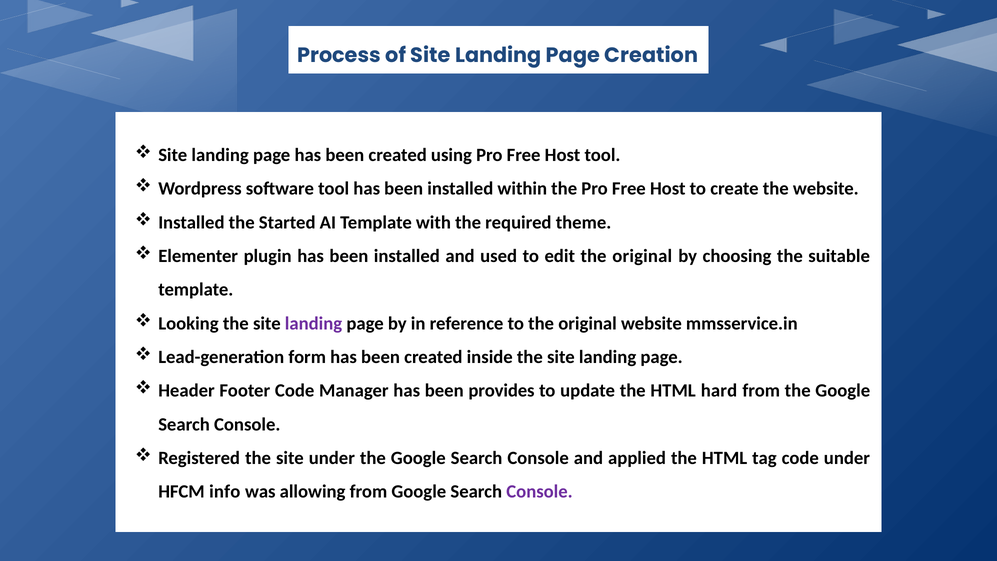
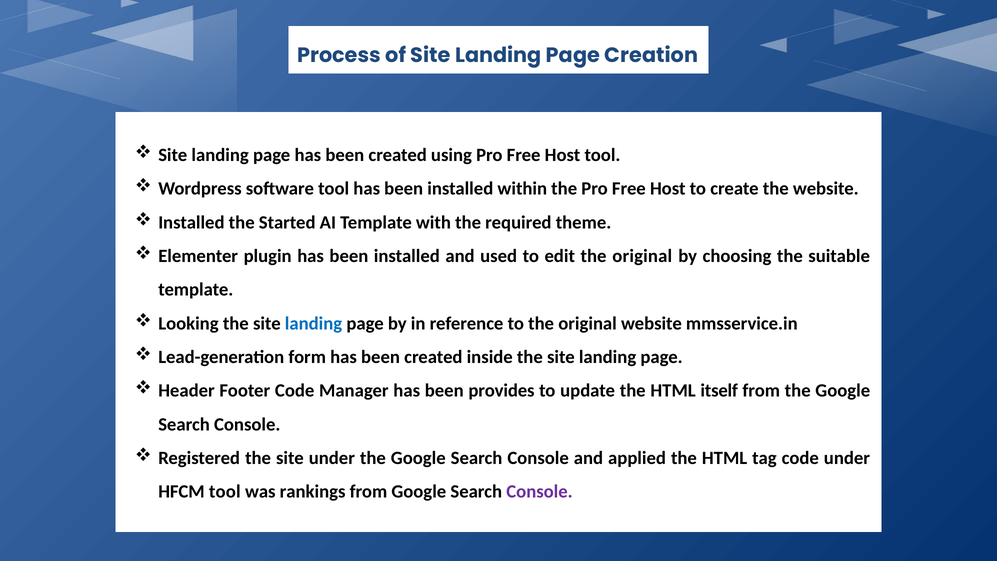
landing at (314, 323) colour: purple -> blue
hard: hard -> itself
HFCM info: info -> tool
allowing: allowing -> rankings
